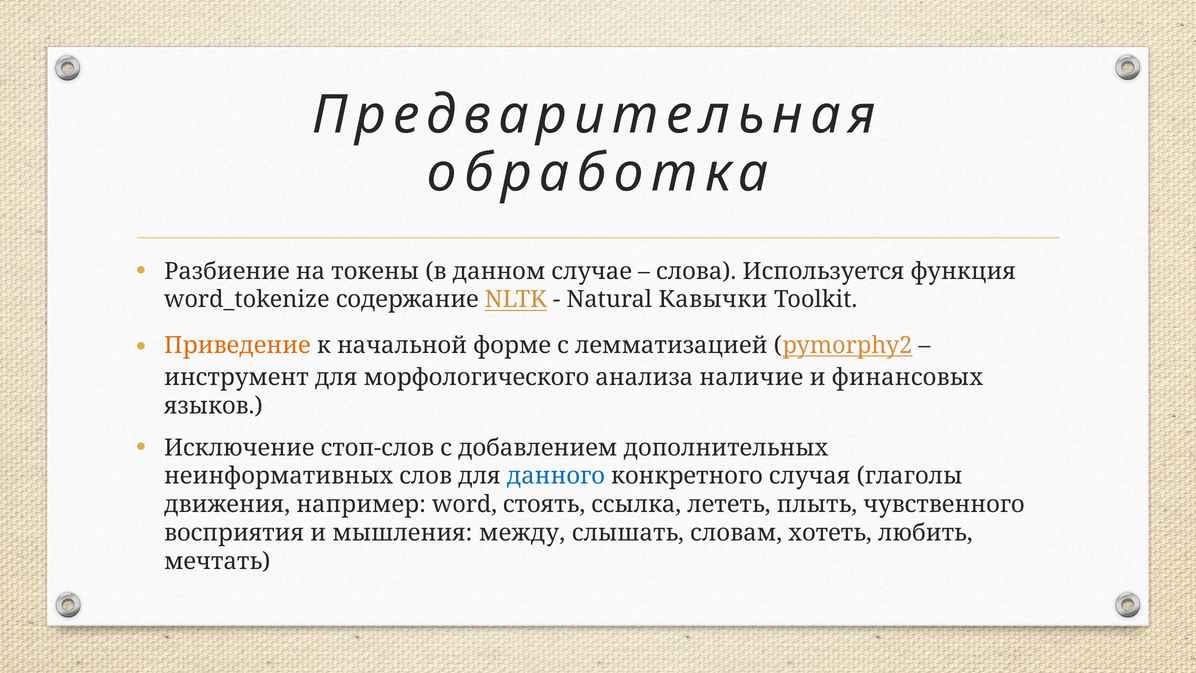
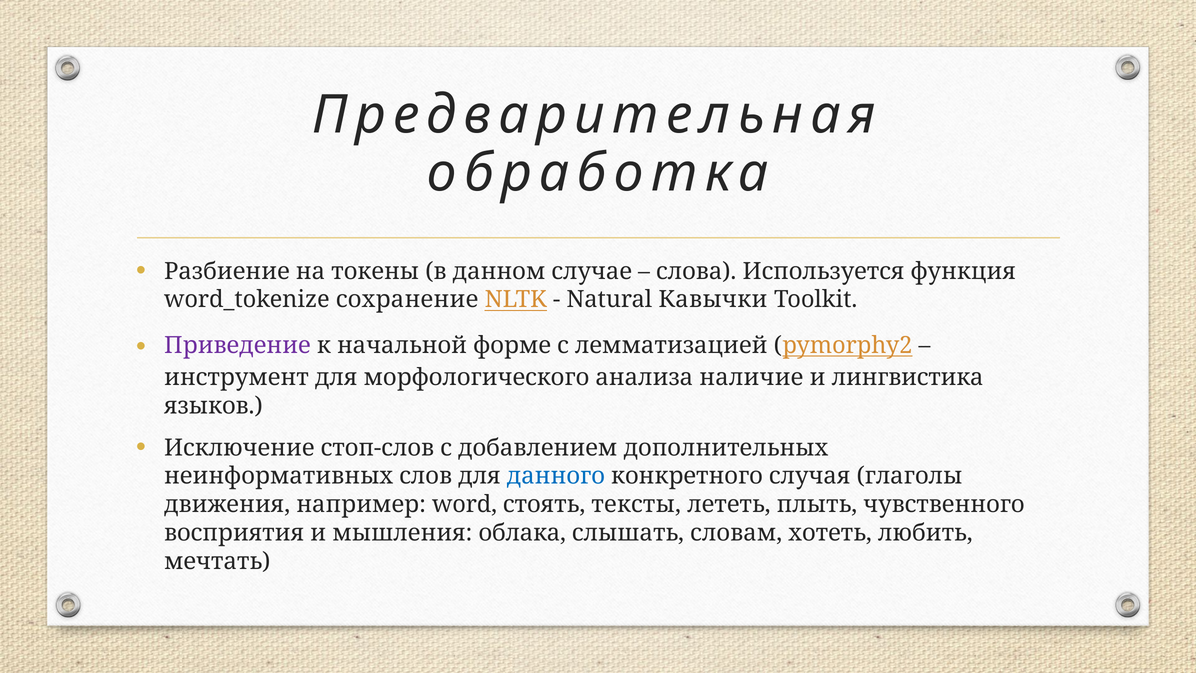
содержание: содержание -> сохранение
Приведение colour: orange -> purple
финансовых: финансовых -> лингвистика
ссылка: ссылка -> тексты
между: между -> облака
